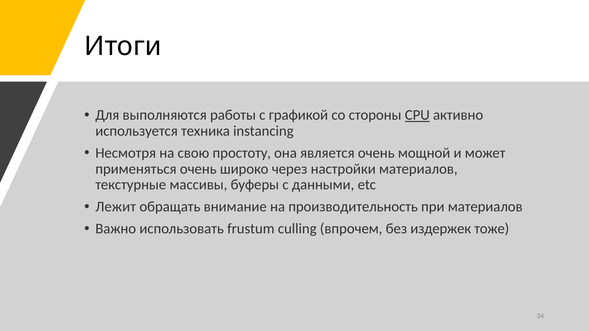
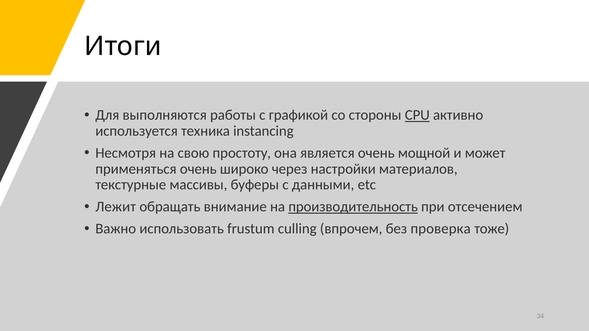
производительность underline: none -> present
при материалов: материалов -> отсечением
издержек: издержек -> проверка
